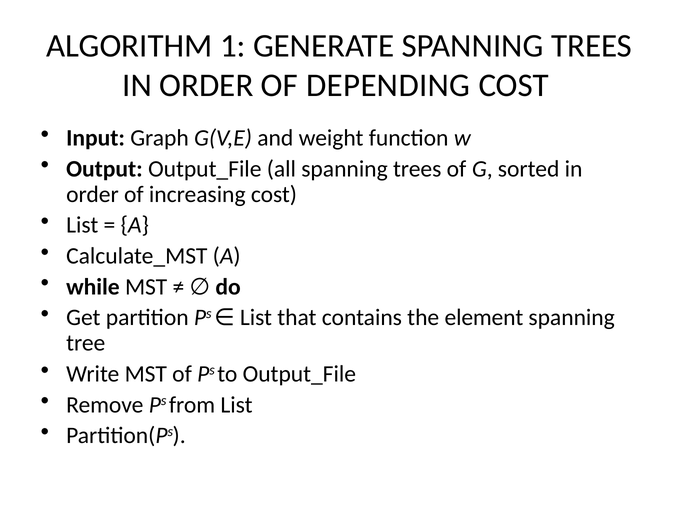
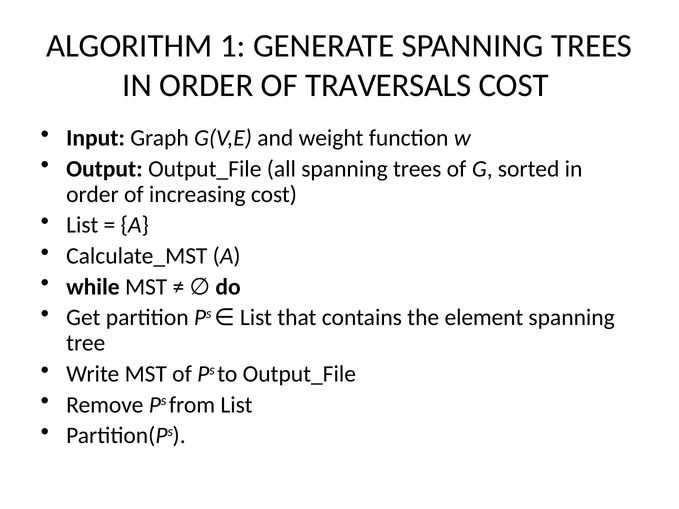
DEPENDING: DEPENDING -> TRAVERSALS
